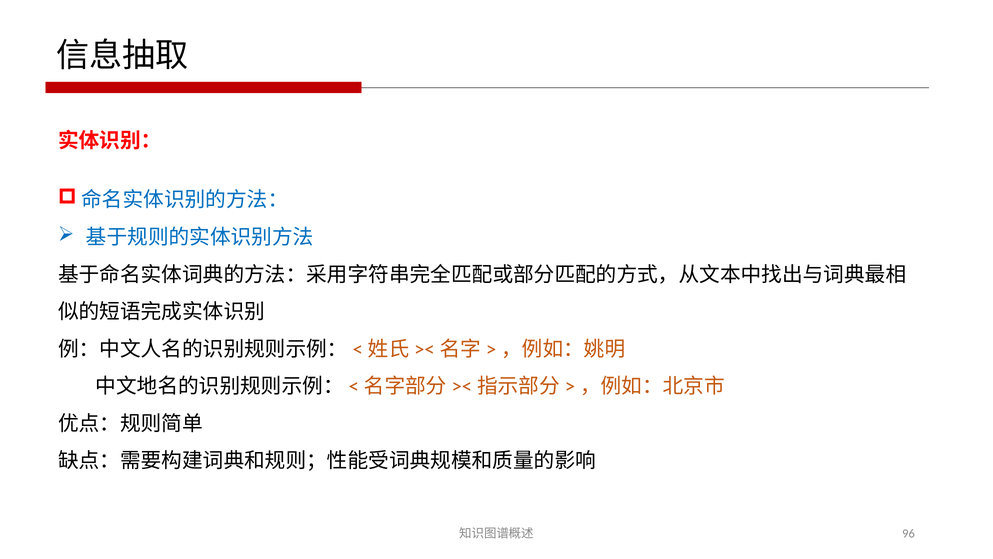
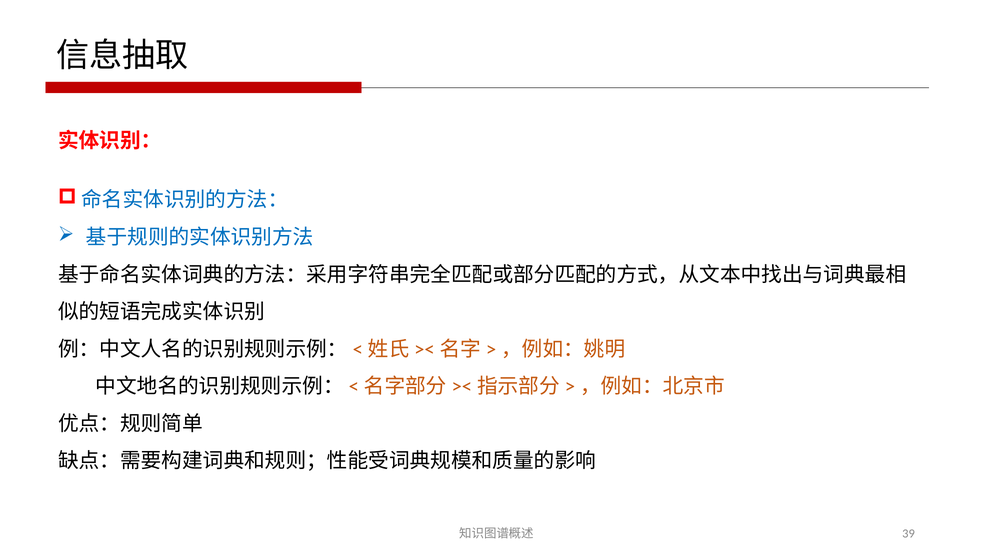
96: 96 -> 39
